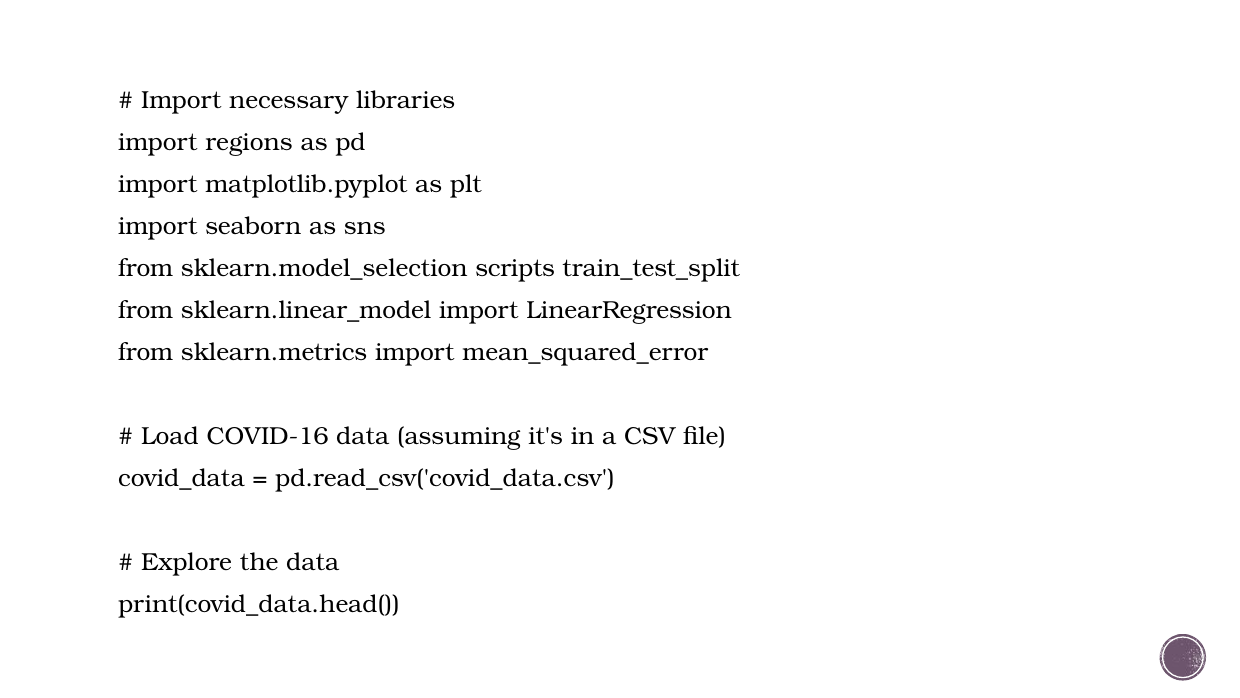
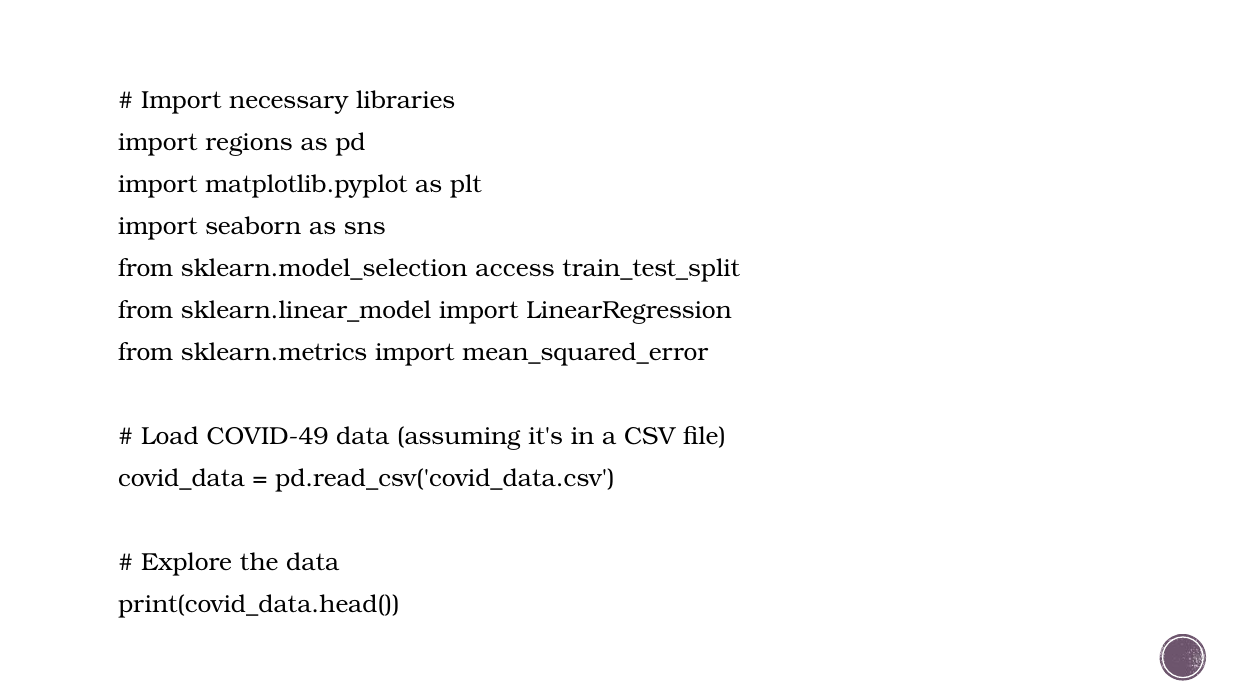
scripts: scripts -> access
COVID-16: COVID-16 -> COVID-49
